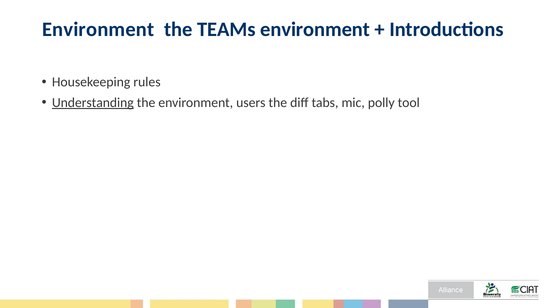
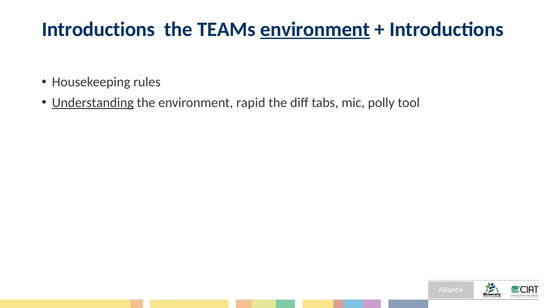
Environment at (98, 29): Environment -> Introductions
environment at (315, 29) underline: none -> present
users: users -> rapid
